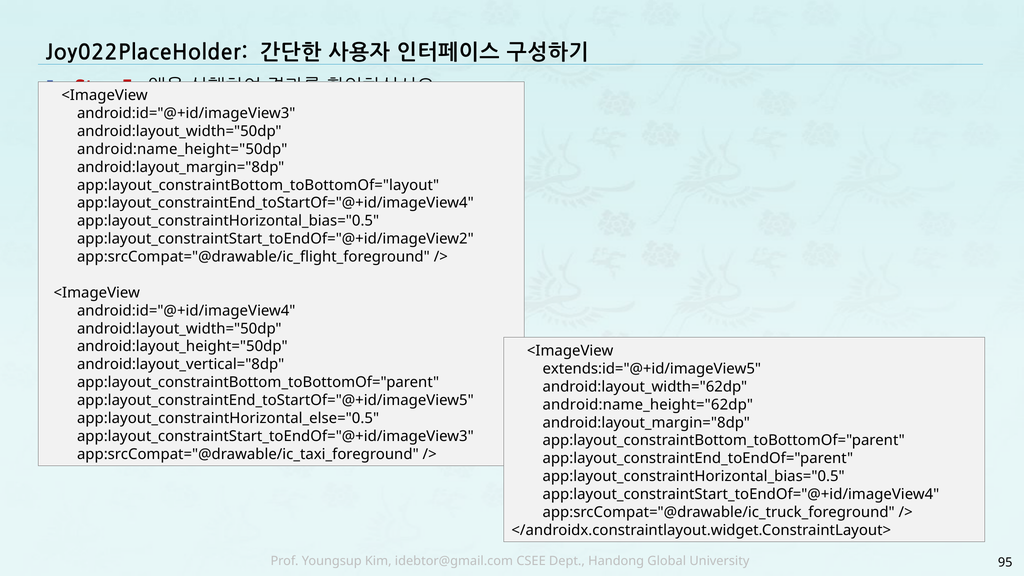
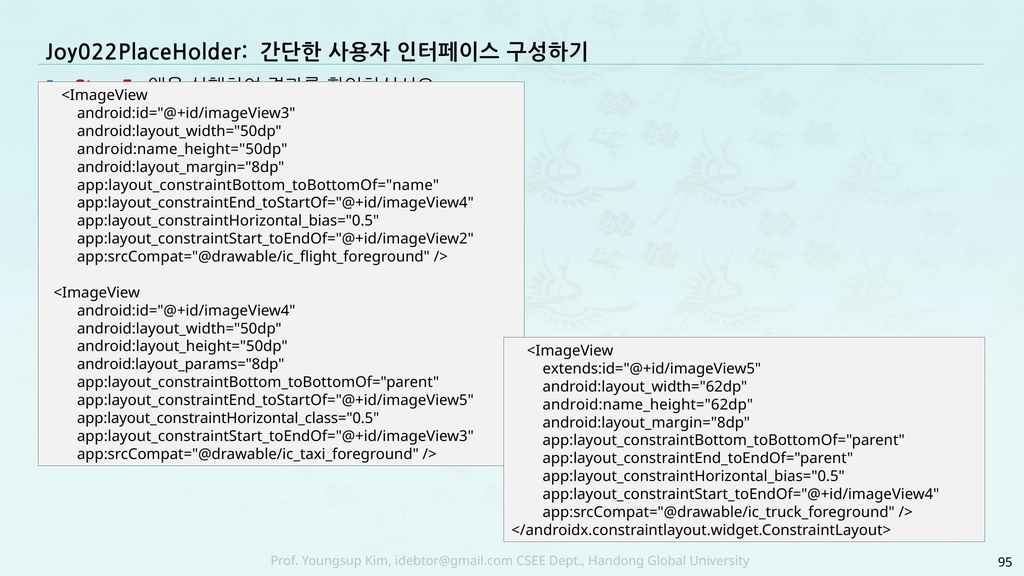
app:layout_constraintBottom_toBottomOf="layout: app:layout_constraintBottom_toBottomOf="layout -> app:layout_constraintBottom_toBottomOf="name
android:layout_vertical="8dp: android:layout_vertical="8dp -> android:layout_params="8dp
app:layout_constraintHorizontal_else="0.5: app:layout_constraintHorizontal_else="0.5 -> app:layout_constraintHorizontal_class="0.5
